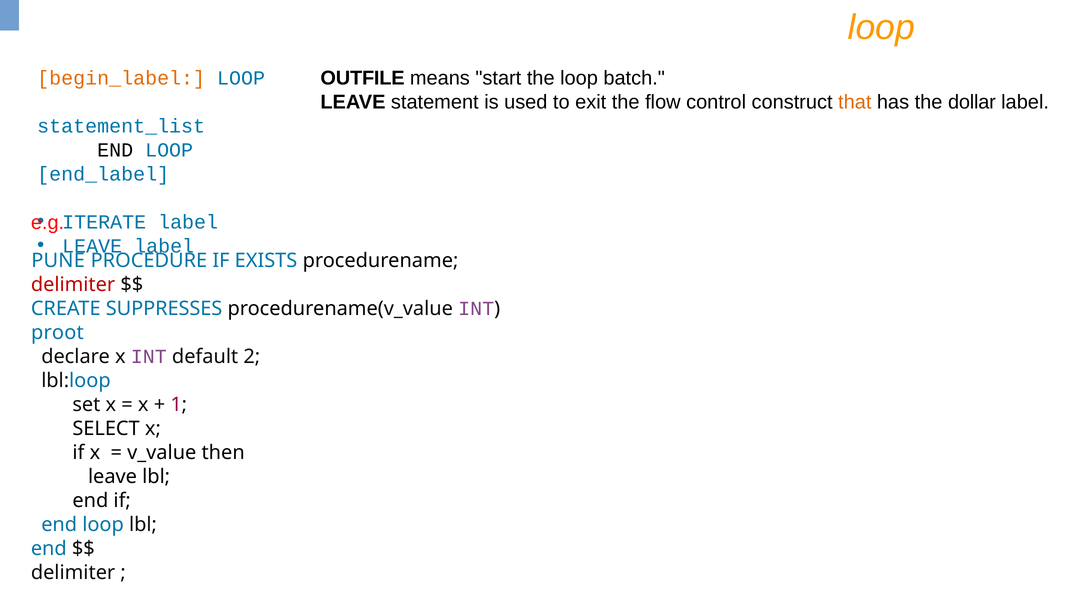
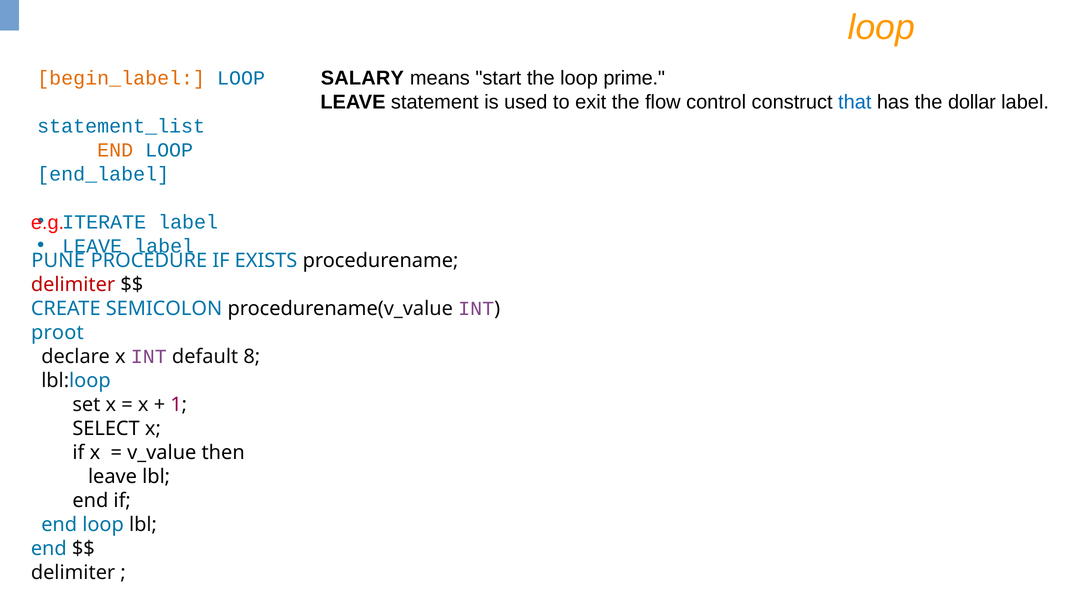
OUTFILE: OUTFILE -> SALARY
batch: batch -> prime
that colour: orange -> blue
END at (115, 150) colour: black -> orange
SUPPRESSES: SUPPRESSES -> SEMICOLON
2: 2 -> 8
